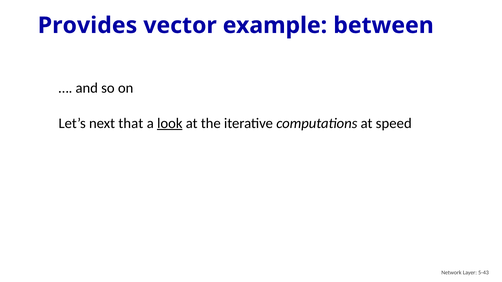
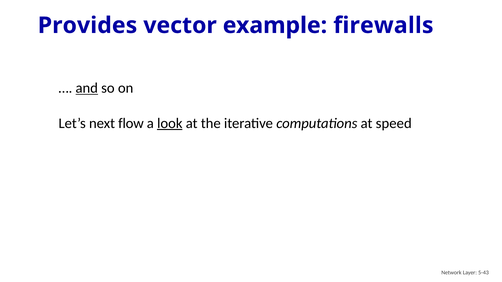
between: between -> firewalls
and underline: none -> present
that: that -> flow
